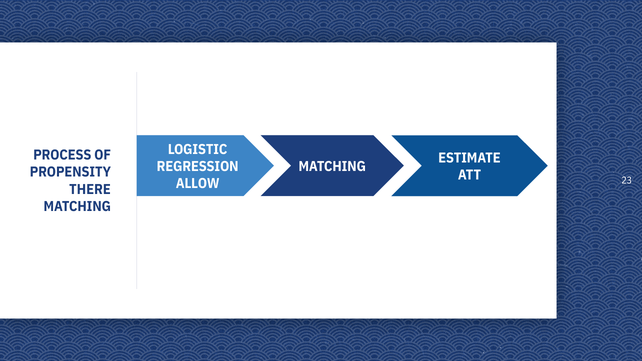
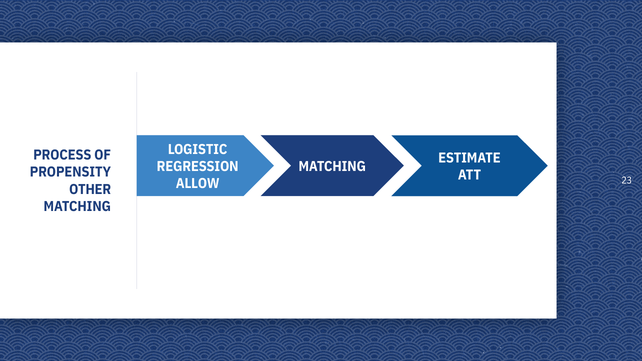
THERE: THERE -> OTHER
